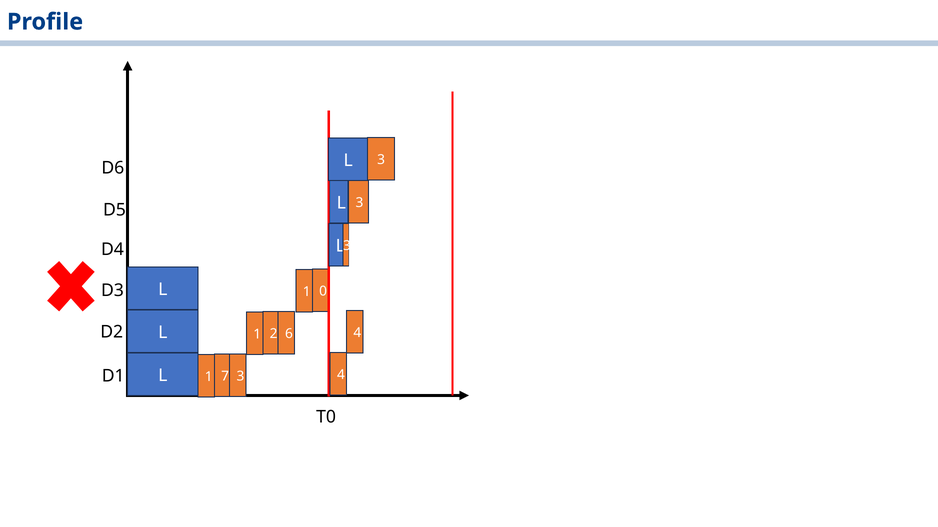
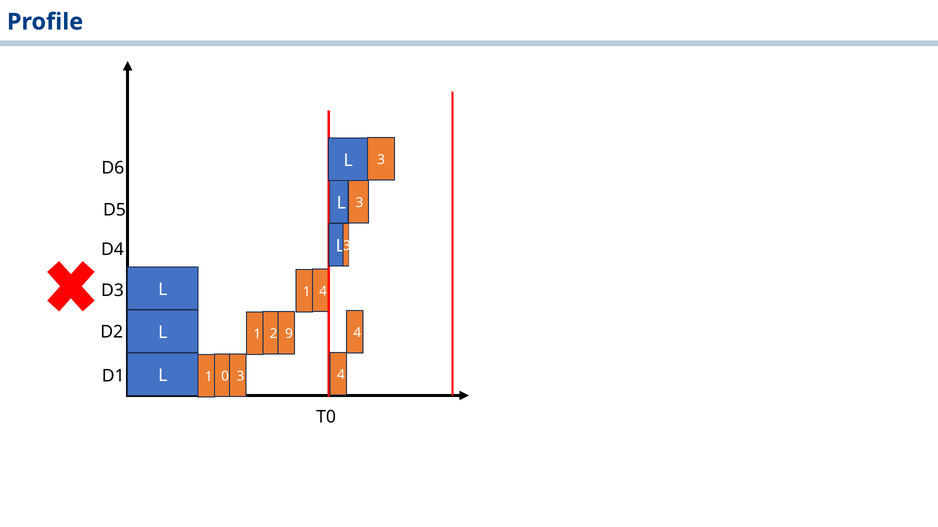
1 0: 0 -> 4
6: 6 -> 9
7: 7 -> 0
